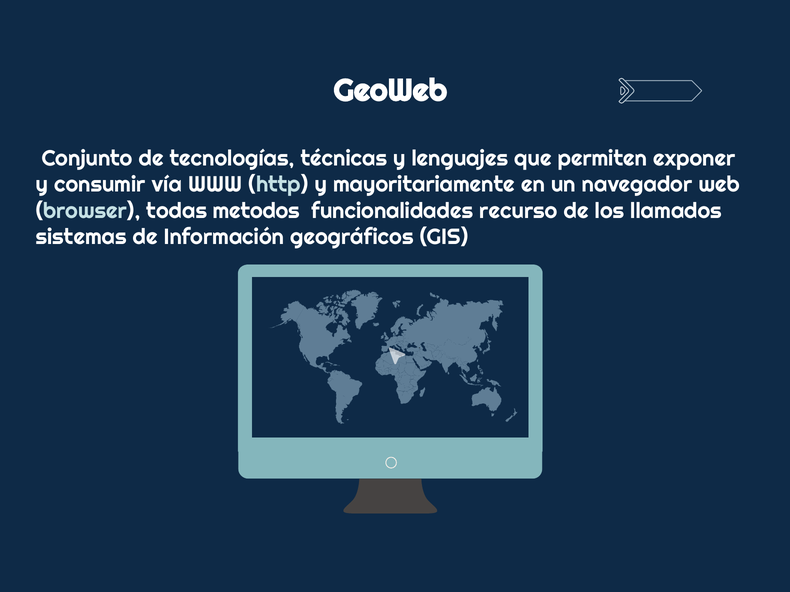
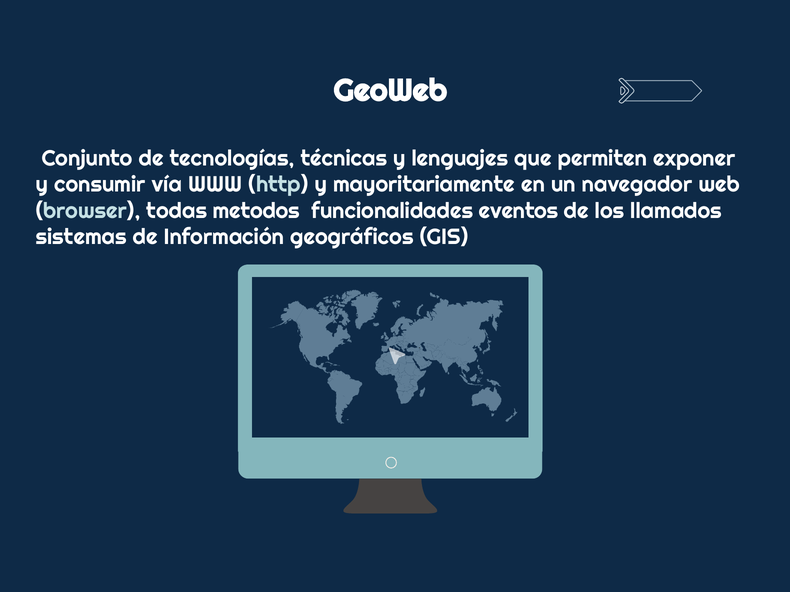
recurso: recurso -> eventos
